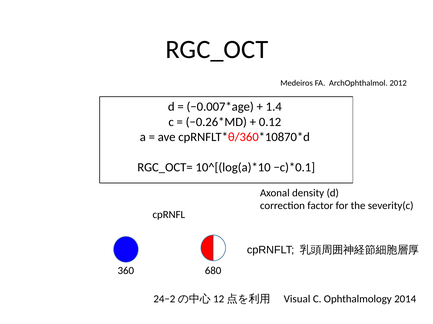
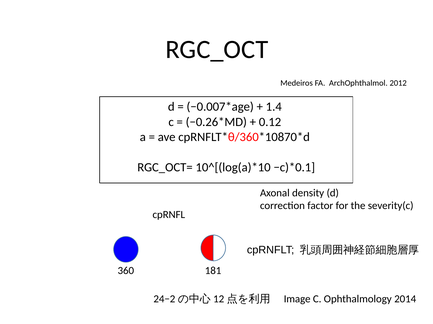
680: 680 -> 181
Visual: Visual -> Image
